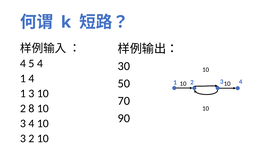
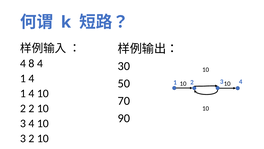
5: 5 -> 8
3 at (32, 93): 3 -> 4
2 8: 8 -> 2
